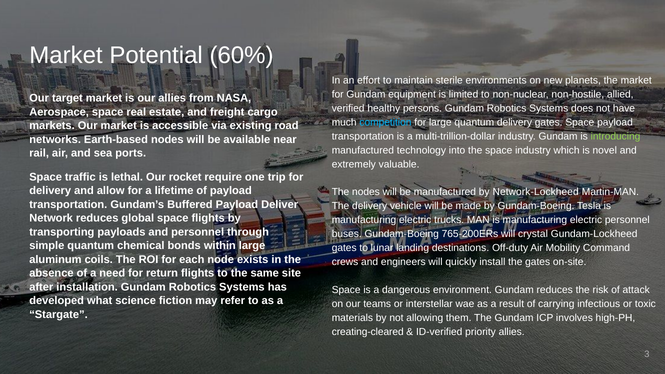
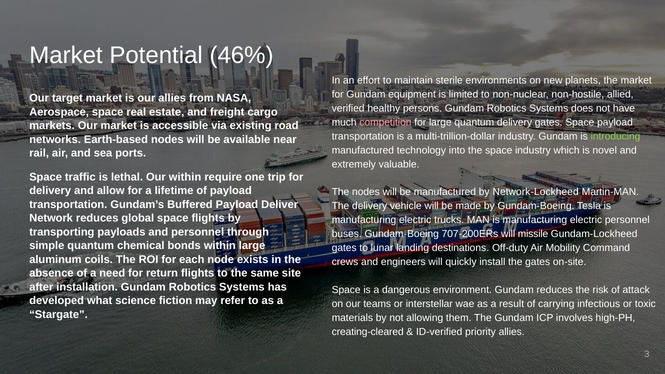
60%: 60% -> 46%
competition colour: light blue -> pink
Our rocket: rocket -> within
765-200ERs: 765-200ERs -> 707-200ERs
crystal: crystal -> missile
